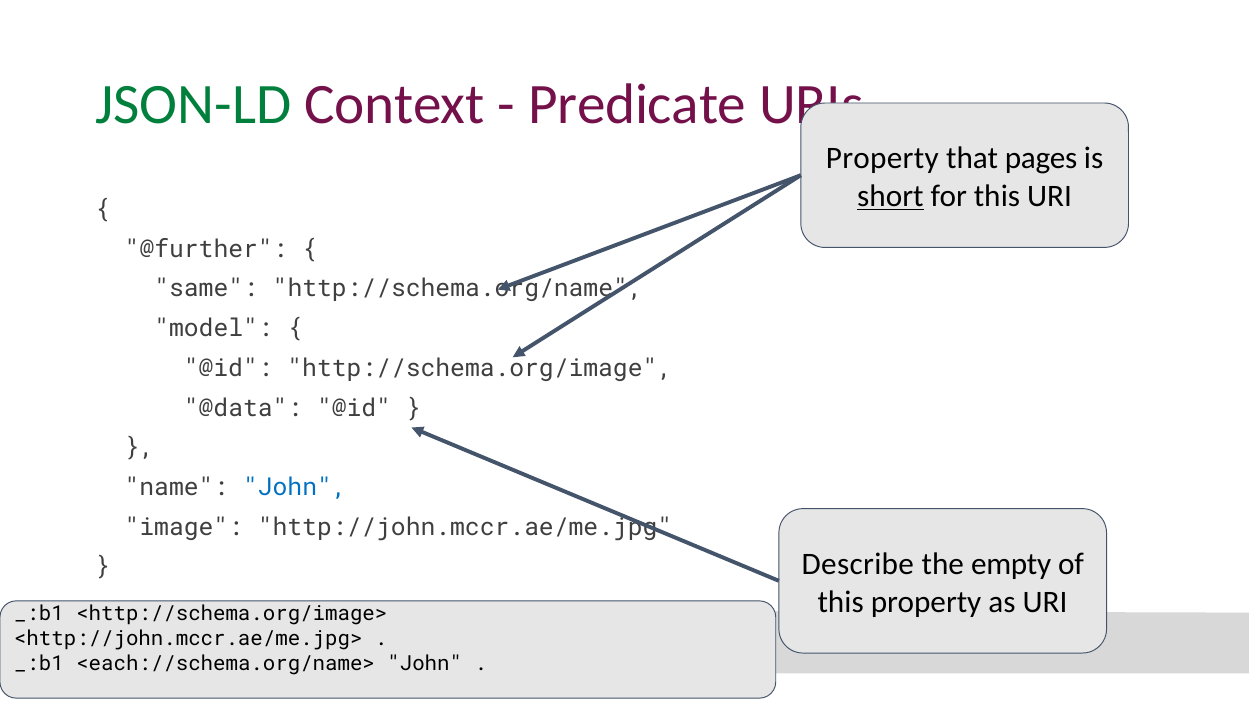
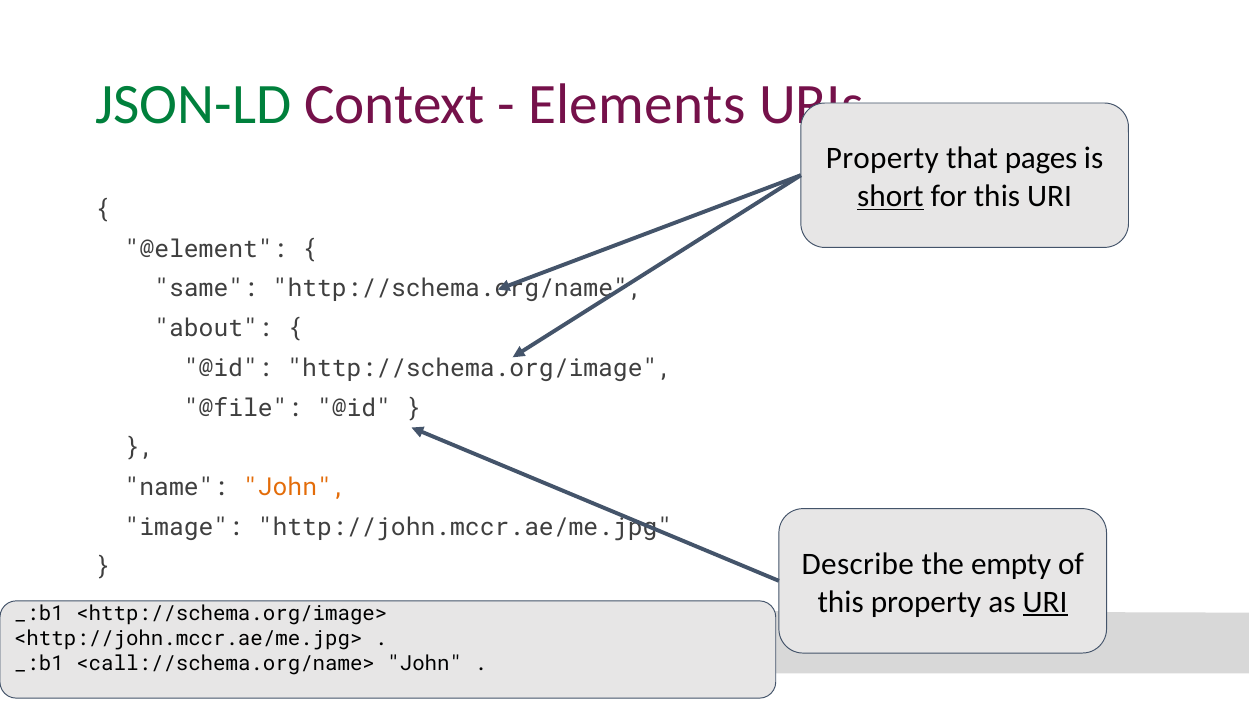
Predicate: Predicate -> Elements
@further: @further -> @element
model: model -> about
@data: @data -> @file
John at (295, 488) colour: blue -> orange
URI at (1045, 602) underline: none -> present
<each://schema.org/name>: <each://schema.org/name> -> <call://schema.org/name>
